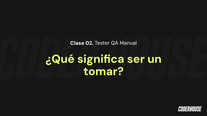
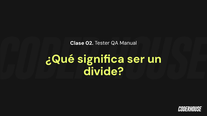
tomar: tomar -> divide
